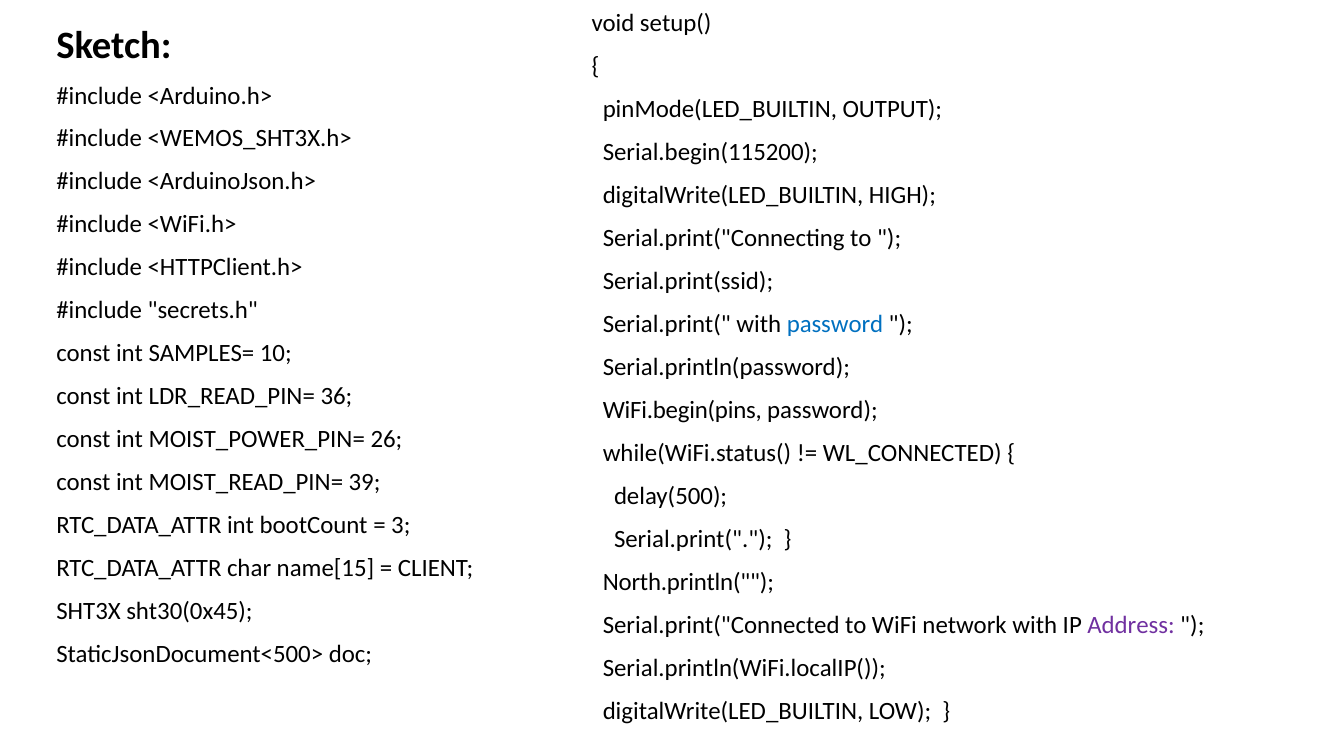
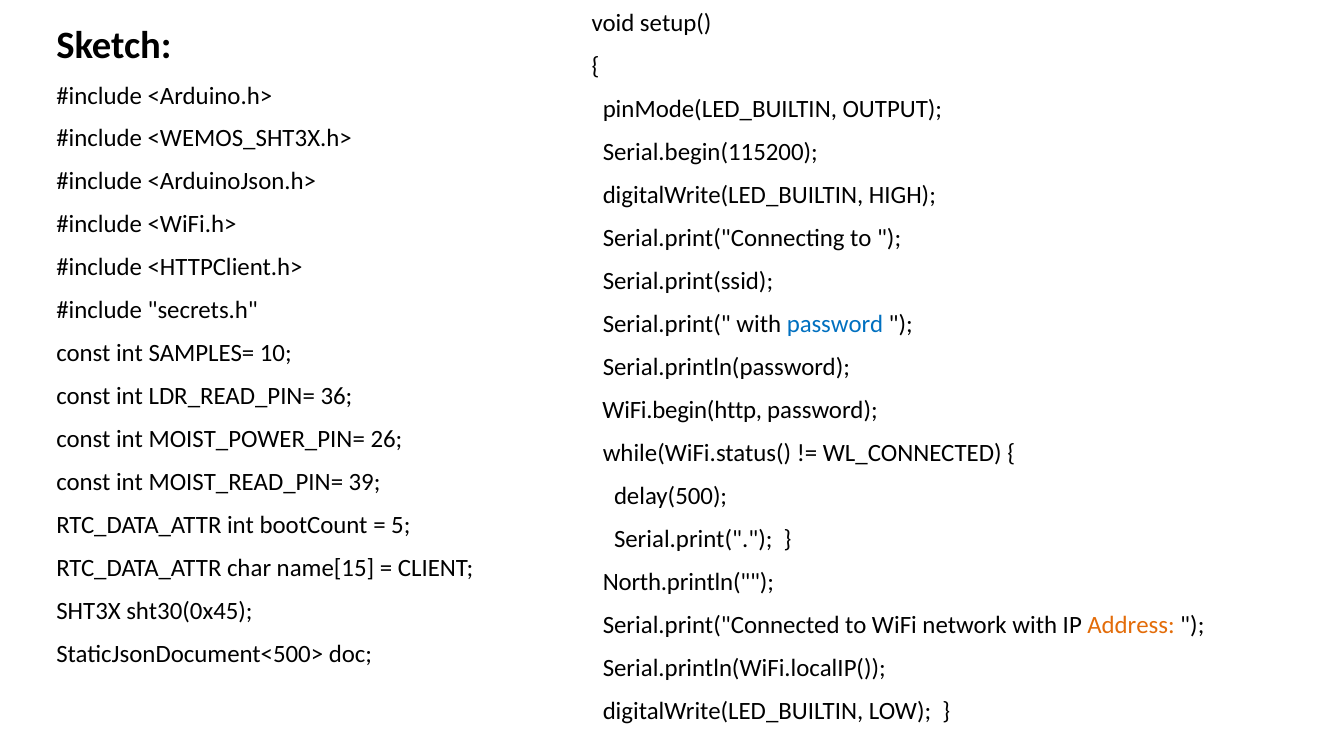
WiFi.begin(pins: WiFi.begin(pins -> WiFi.begin(http
3: 3 -> 5
Address colour: purple -> orange
